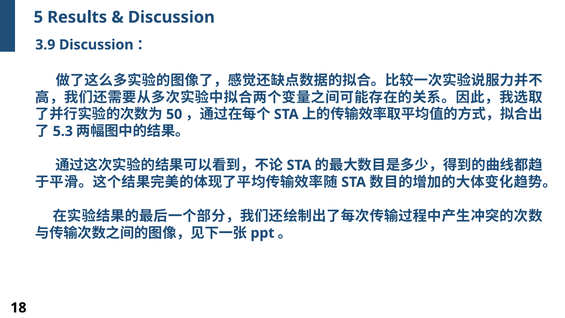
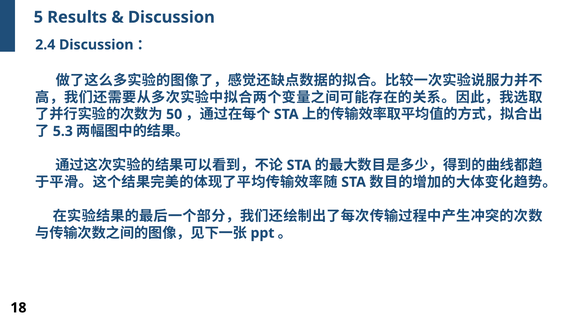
3.9: 3.9 -> 2.4
